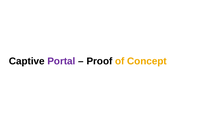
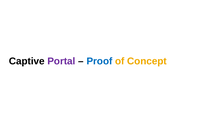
Proof colour: black -> blue
